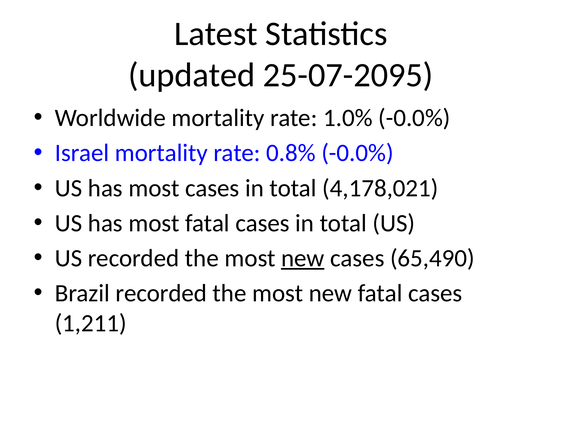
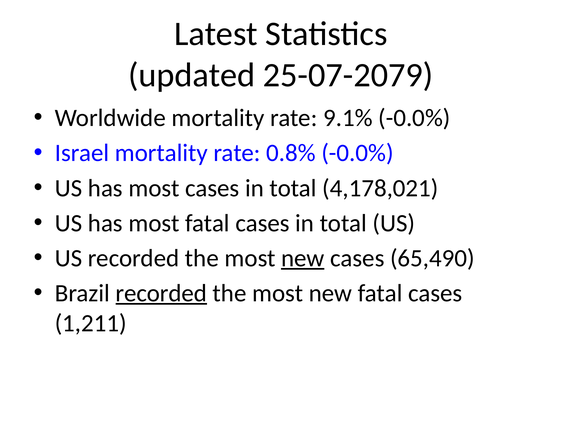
25-07-2095: 25-07-2095 -> 25-07-2079
1.0%: 1.0% -> 9.1%
recorded at (161, 293) underline: none -> present
